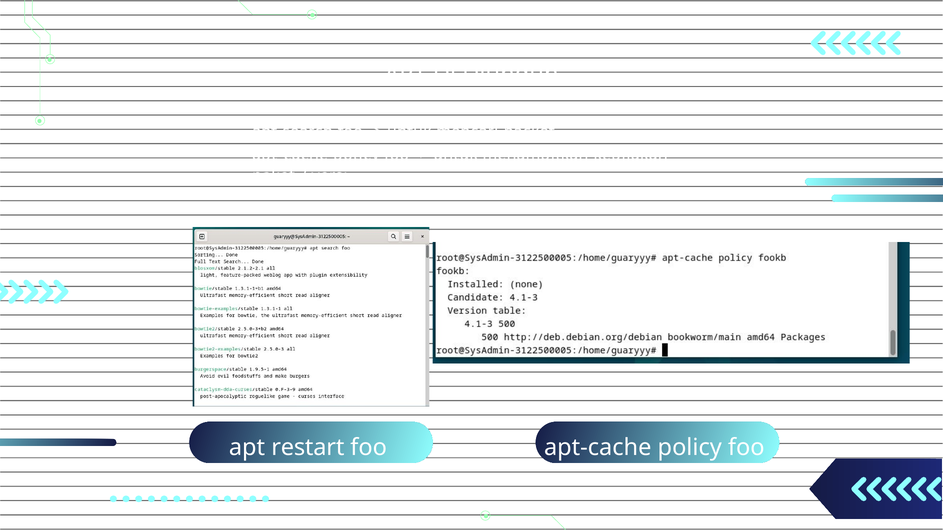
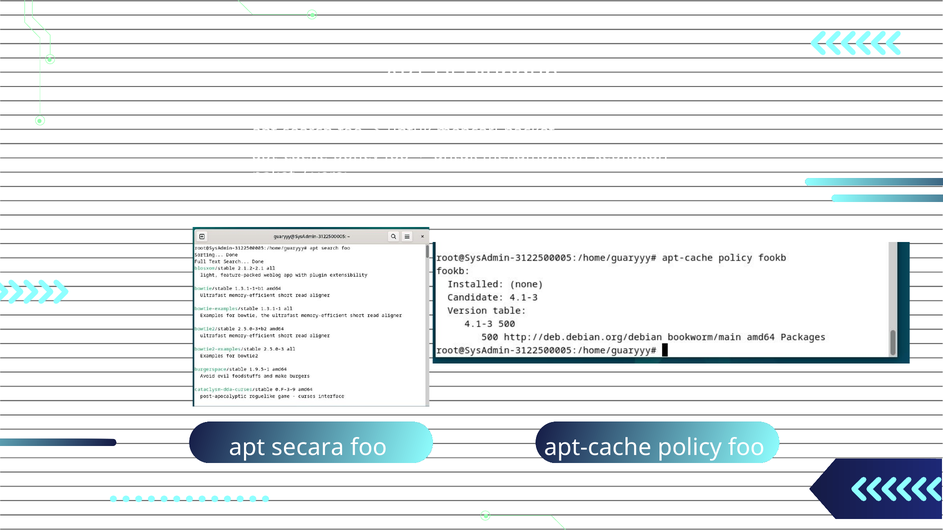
restart: restart -> secara
